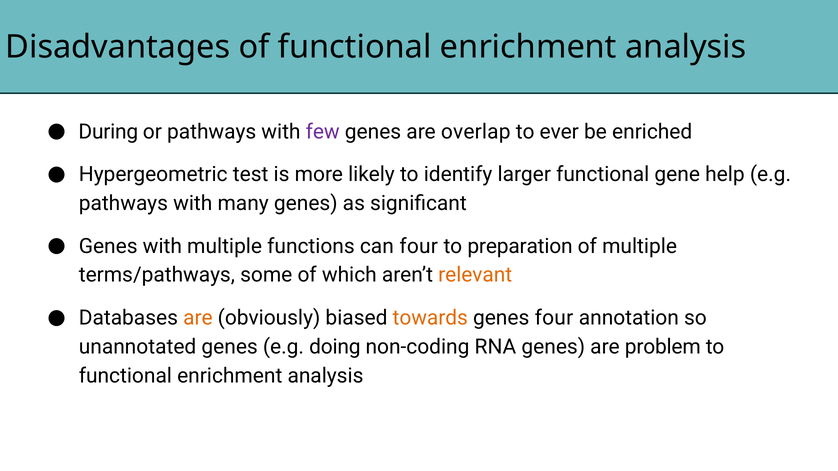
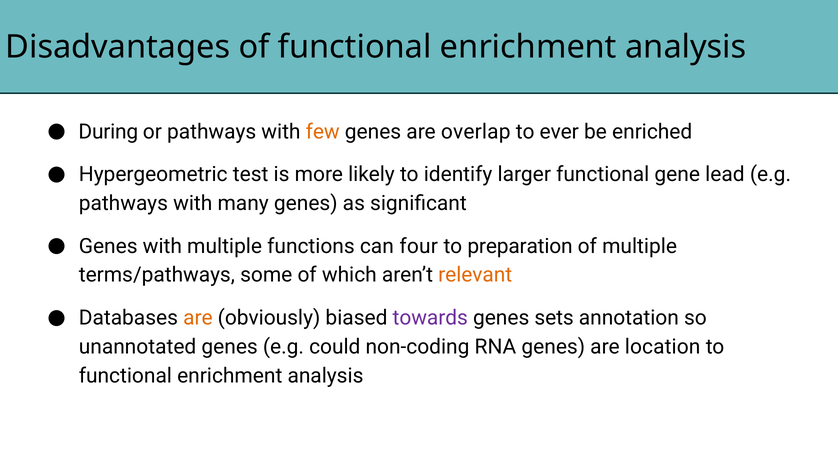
few colour: purple -> orange
help: help -> lead
towards colour: orange -> purple
genes four: four -> sets
doing: doing -> could
problem: problem -> location
